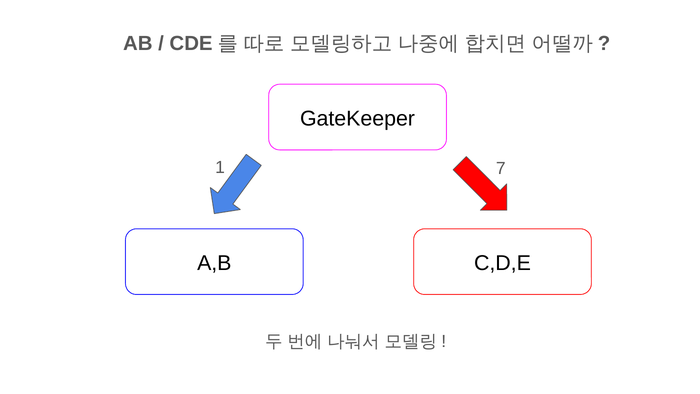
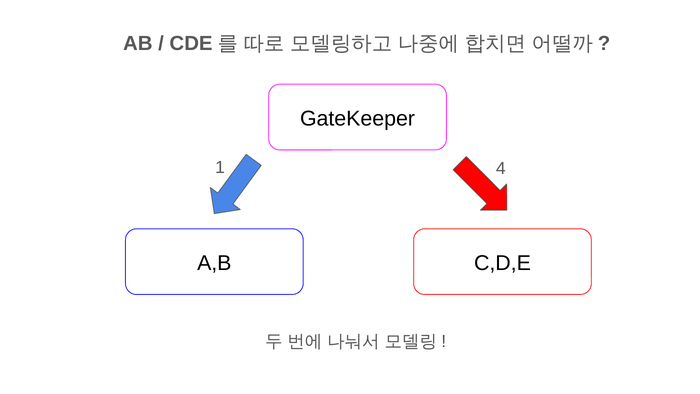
7: 7 -> 4
